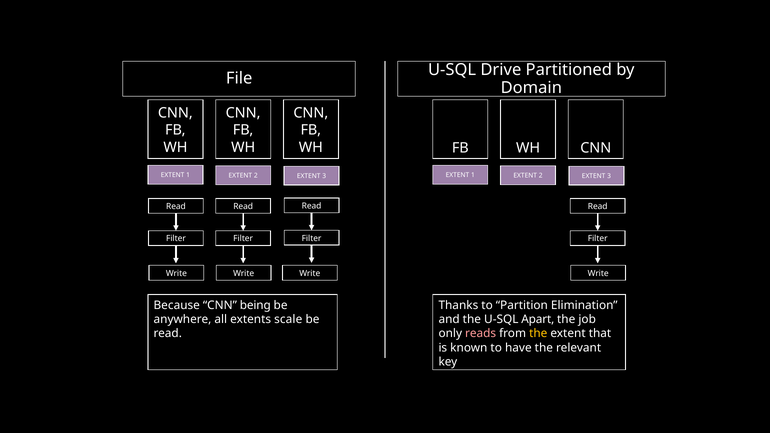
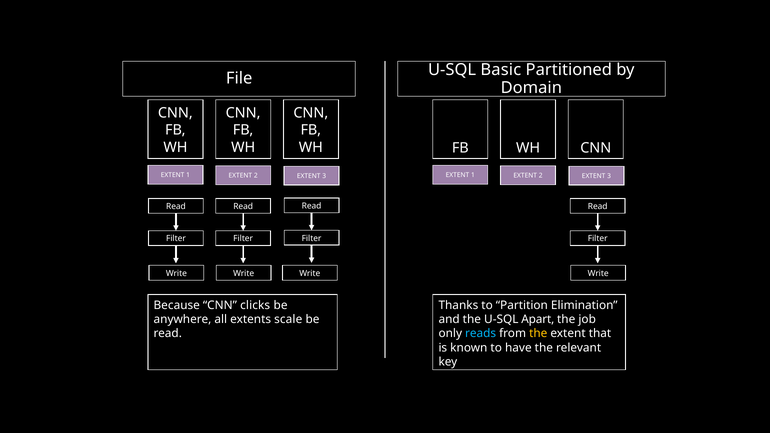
Drive: Drive -> Basic
being: being -> clicks
reads colour: pink -> light blue
